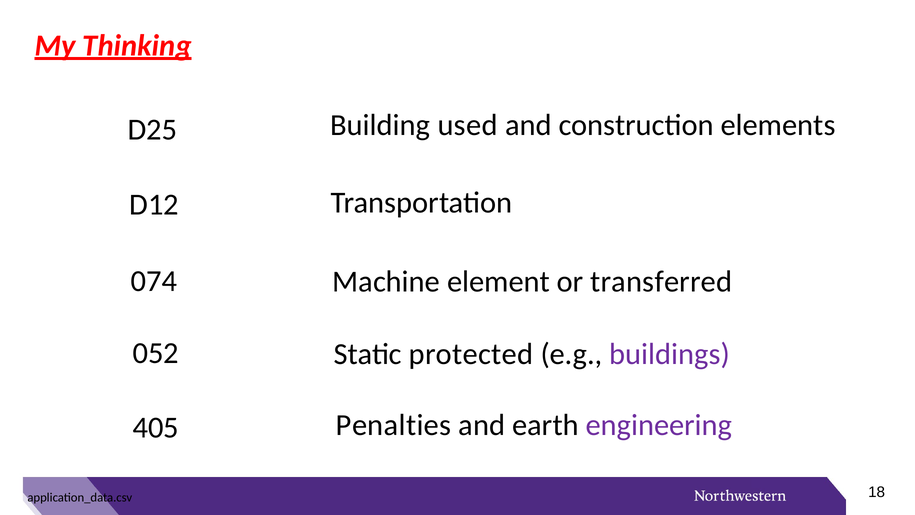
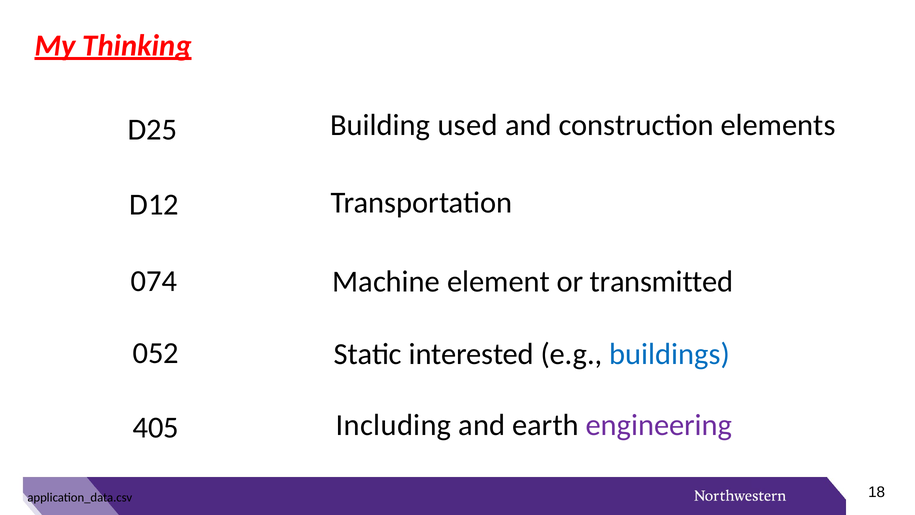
transferred: transferred -> transmitted
protected: protected -> interested
buildings colour: purple -> blue
Penalties: Penalties -> Including
